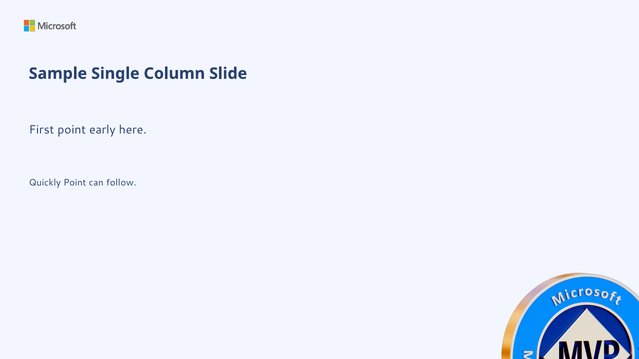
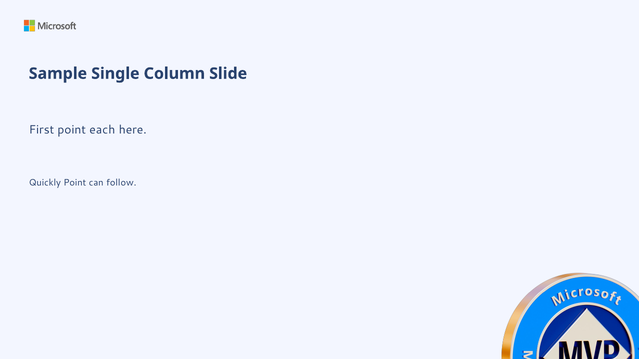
early: early -> each
